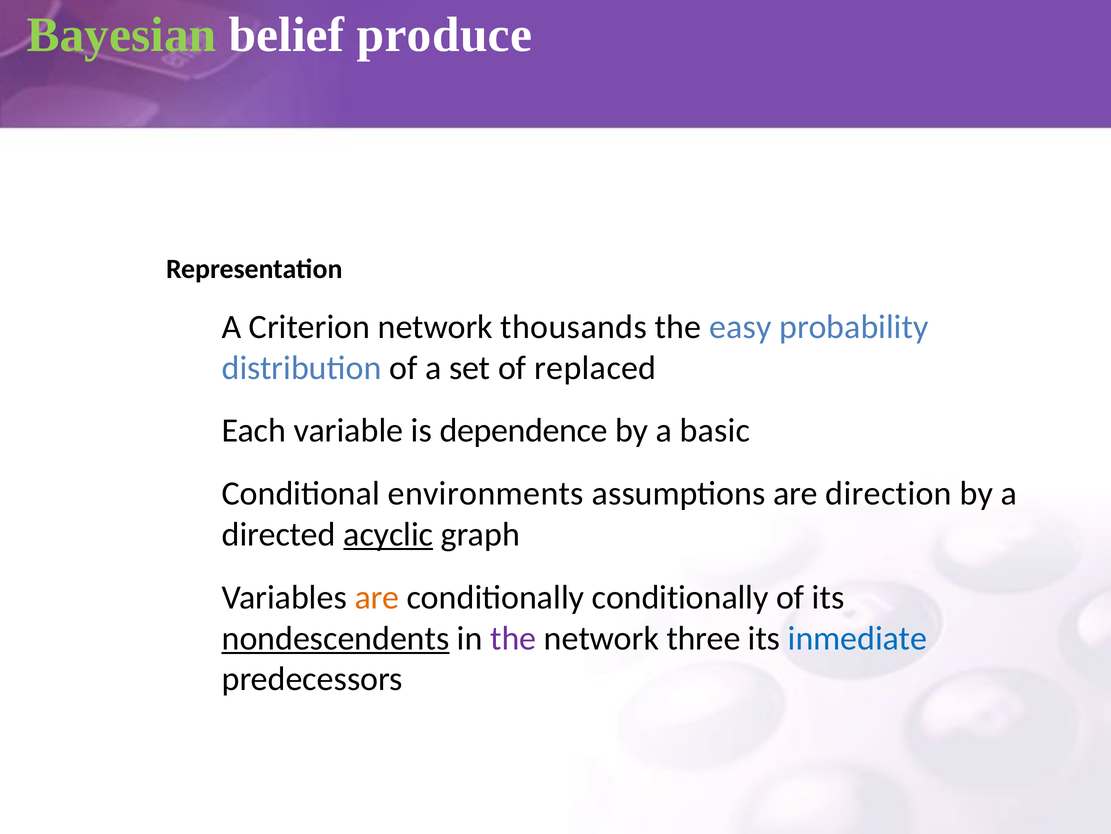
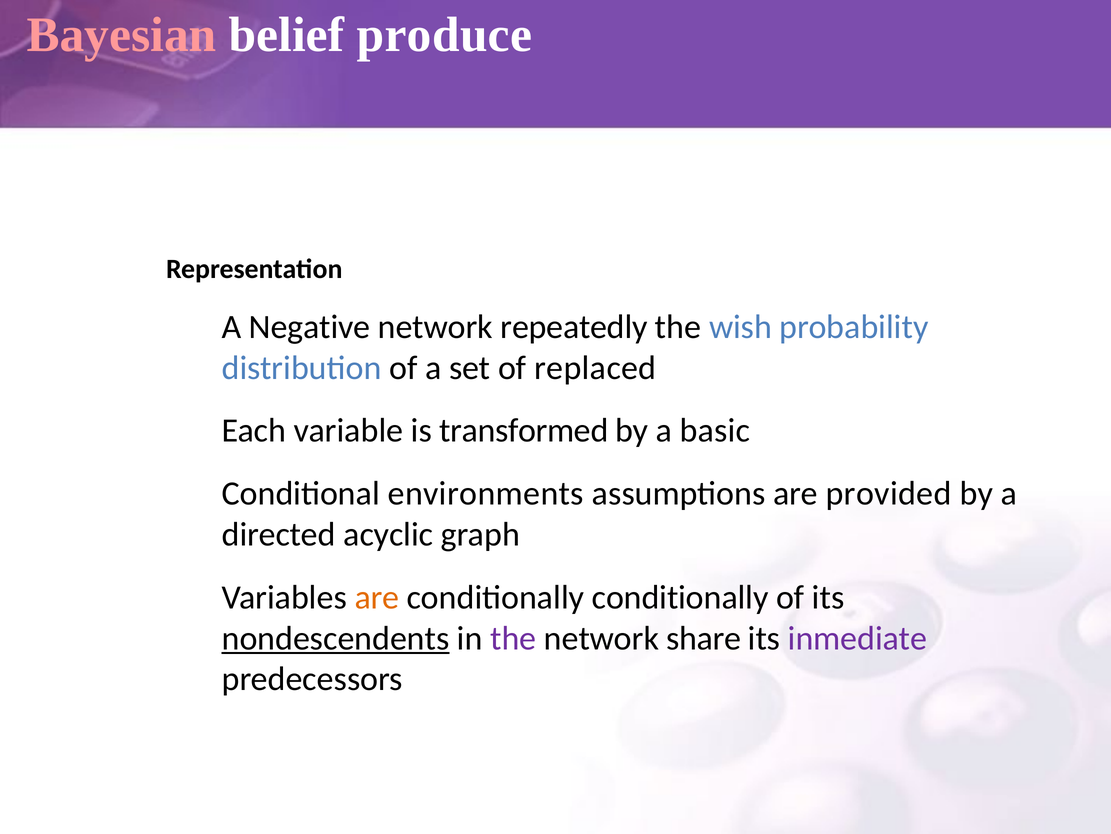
Bayesian colour: light green -> pink
Criterion: Criterion -> Negative
thousands: thousands -> repeatedly
easy: easy -> wish
dependence: dependence -> transformed
direction: direction -> provided
acyclic underline: present -> none
three: three -> share
inmediate colour: blue -> purple
